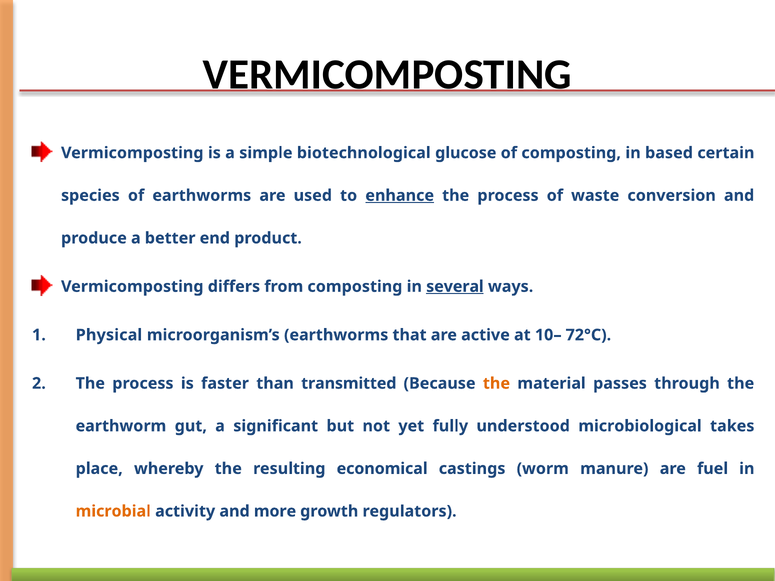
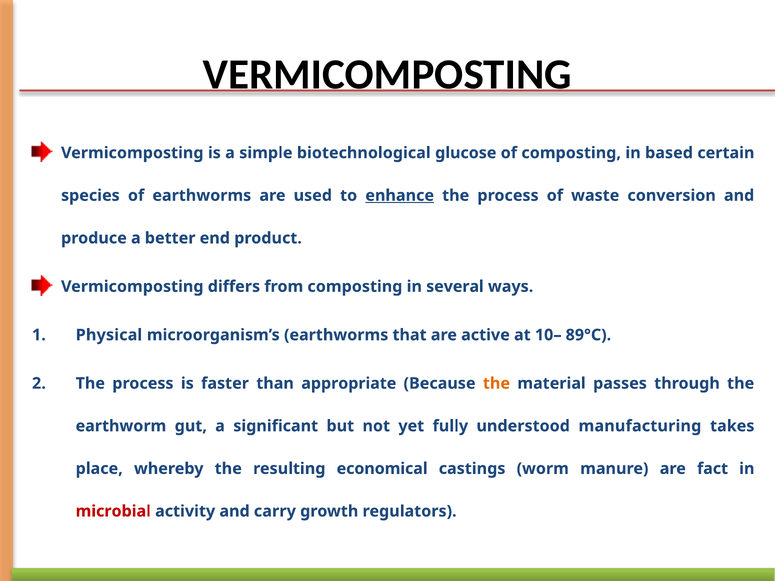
several underline: present -> none
72°C: 72°C -> 89°C
transmitted: transmitted -> appropriate
microbiological: microbiological -> manufacturing
fuel: fuel -> fact
microbial colour: orange -> red
more: more -> carry
